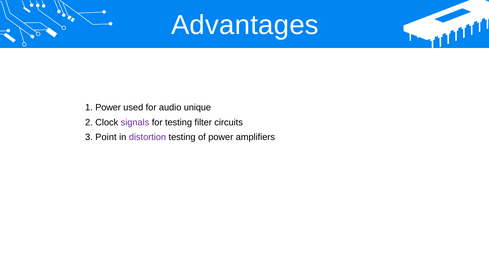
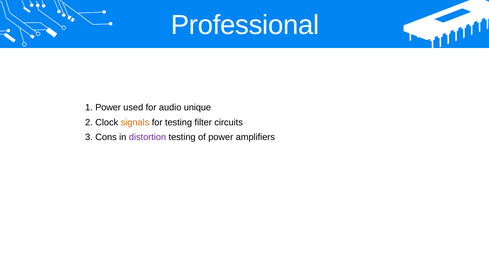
Advantages: Advantages -> Professional
signals colour: purple -> orange
Point: Point -> Cons
